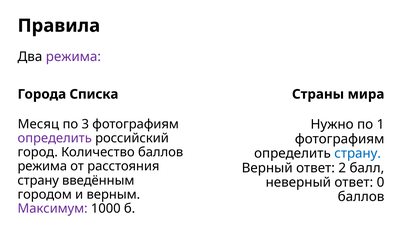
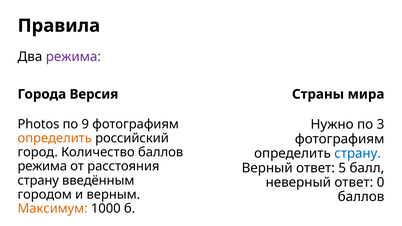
Списка: Списка -> Версия
Месяц: Месяц -> Photos
3: 3 -> 9
1: 1 -> 3
определить at (55, 138) colour: purple -> orange
2: 2 -> 5
Максимум colour: purple -> orange
